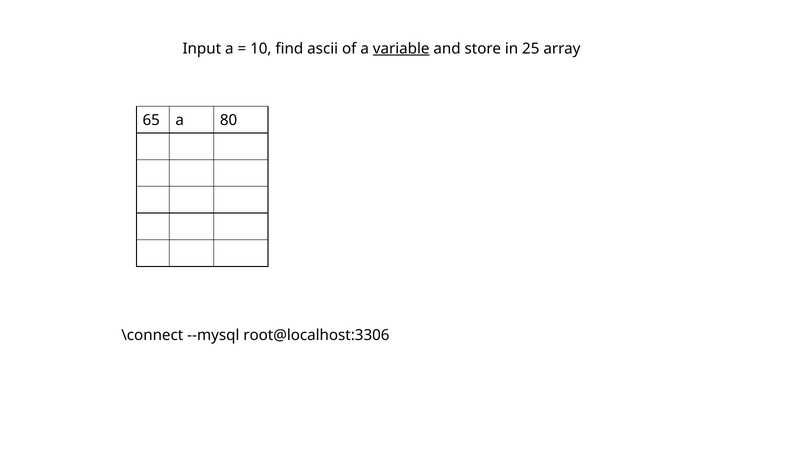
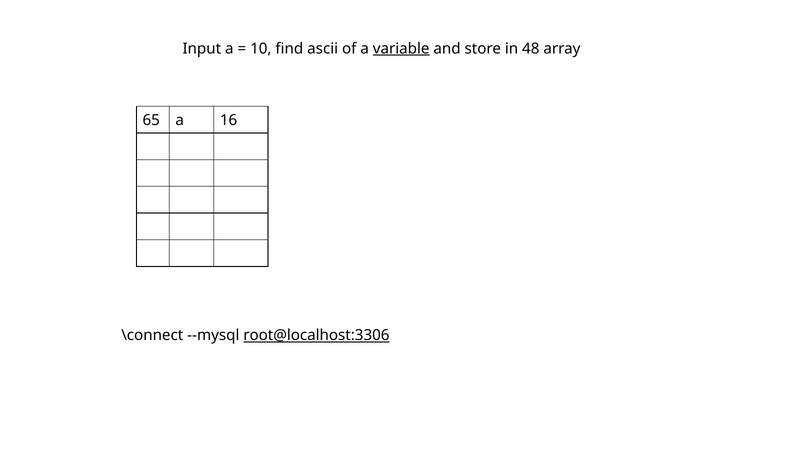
25: 25 -> 48
80: 80 -> 16
root@localhost:3306 underline: none -> present
